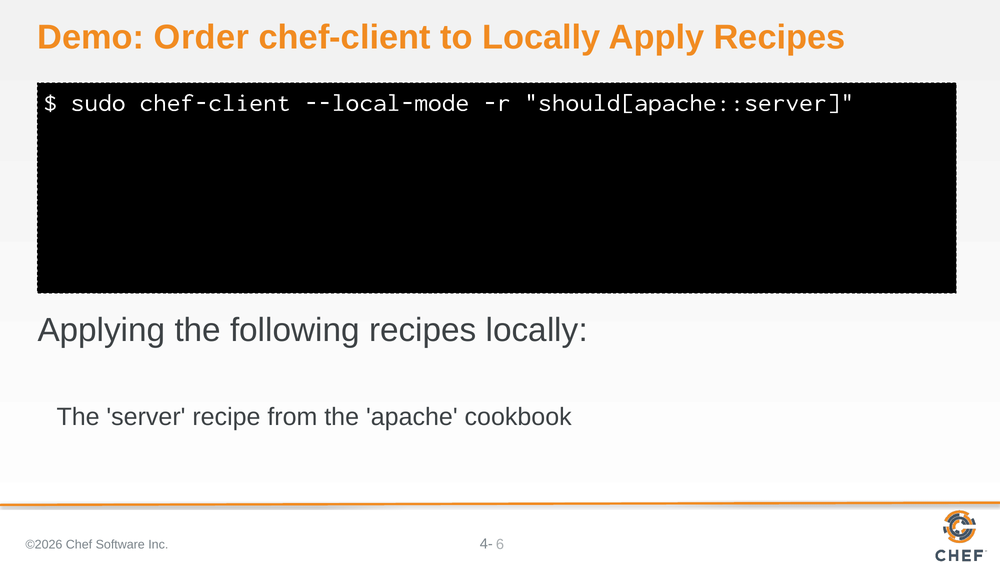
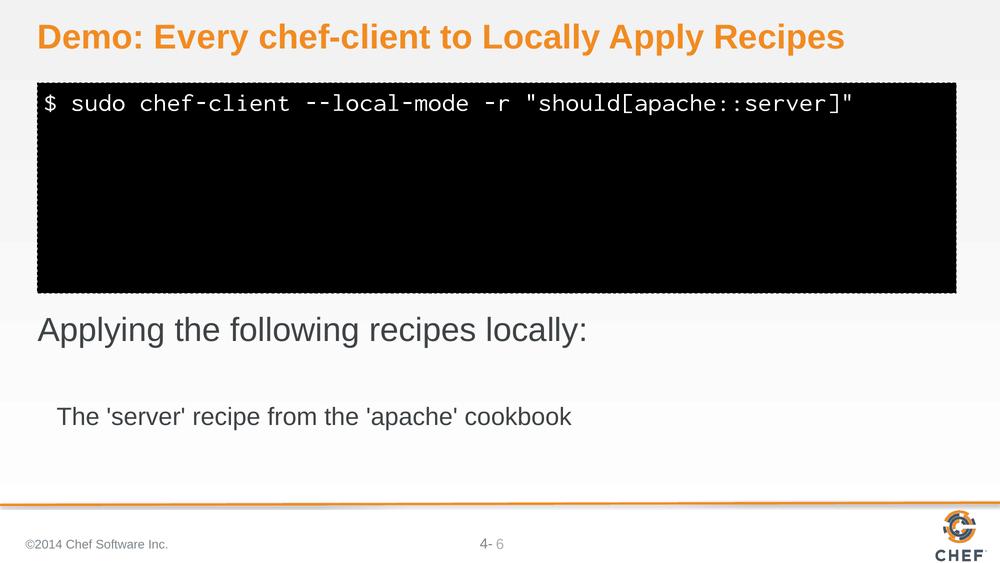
Order: Order -> Every
©2026: ©2026 -> ©2014
